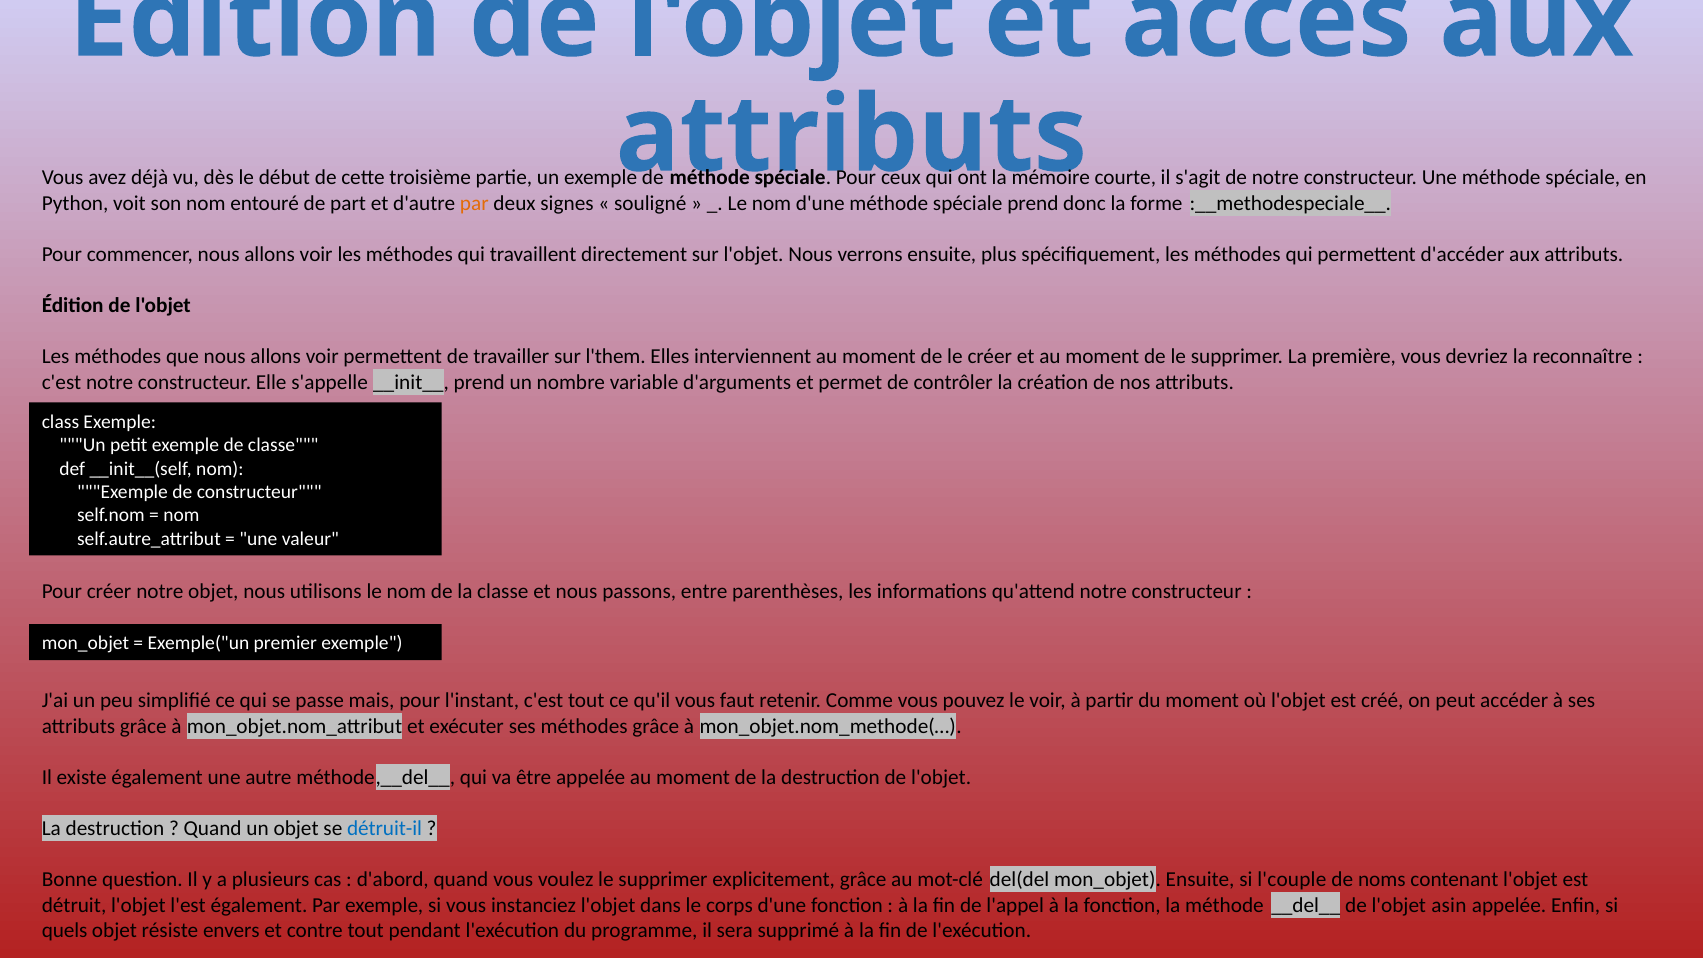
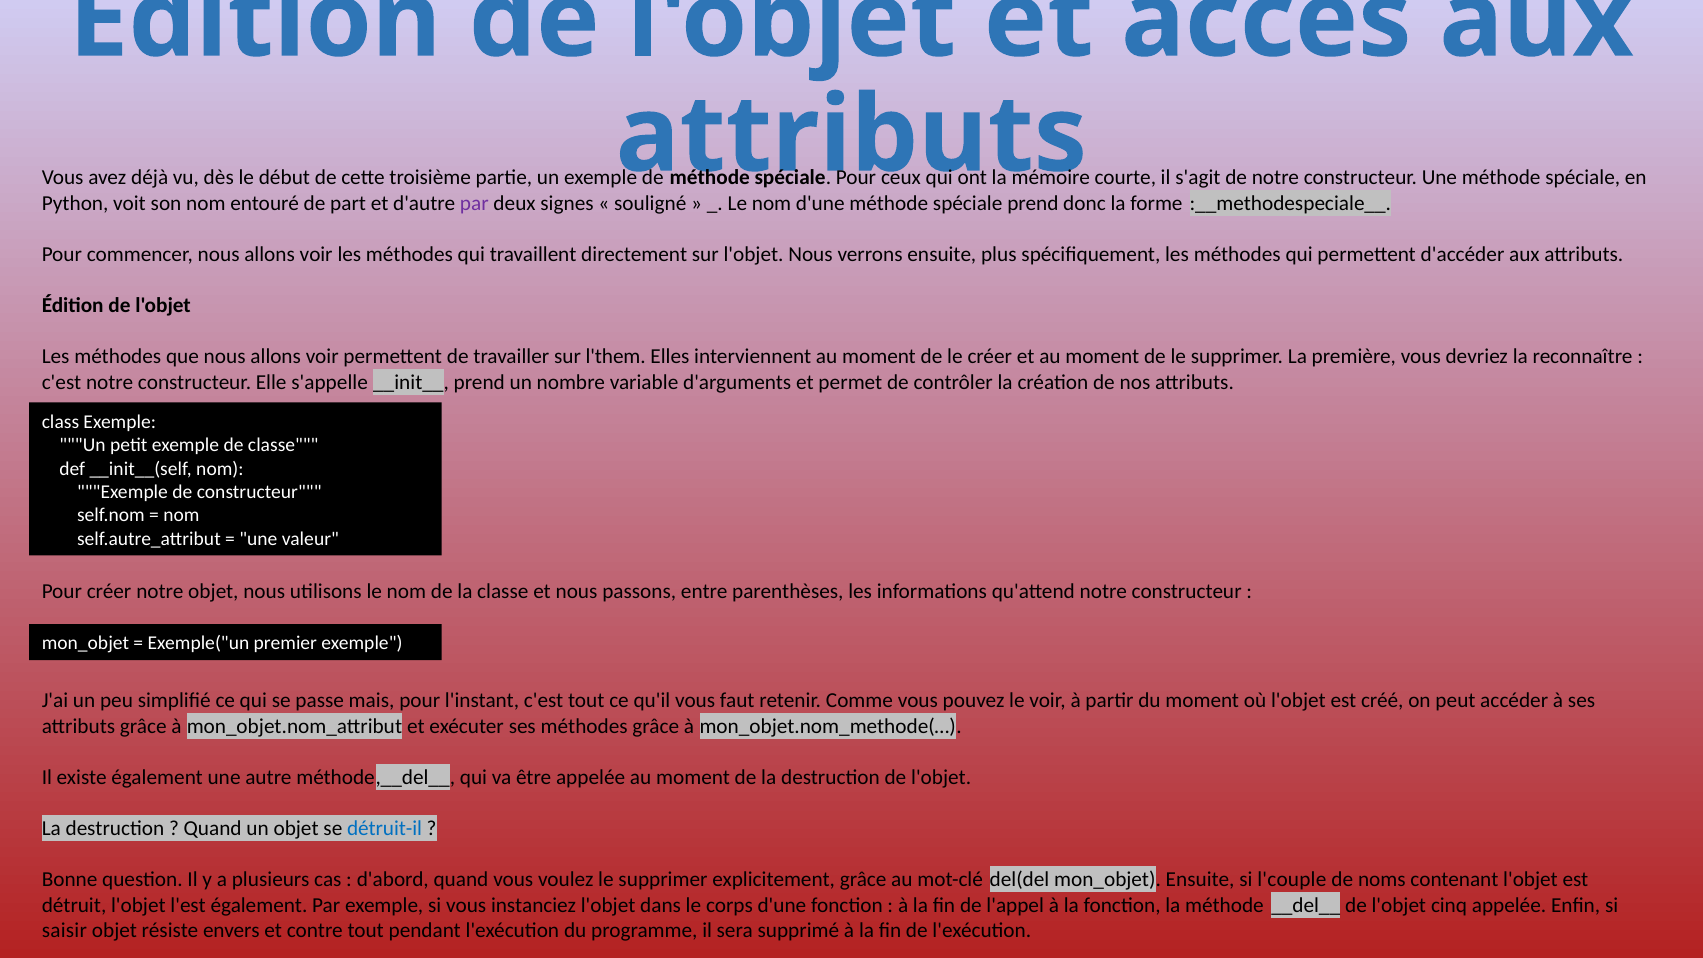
par at (474, 203) colour: orange -> purple
asin: asin -> cinq
quels: quels -> saisir
